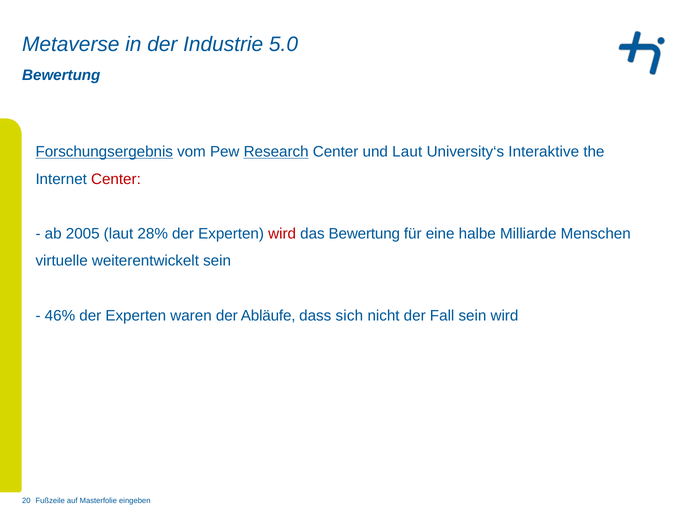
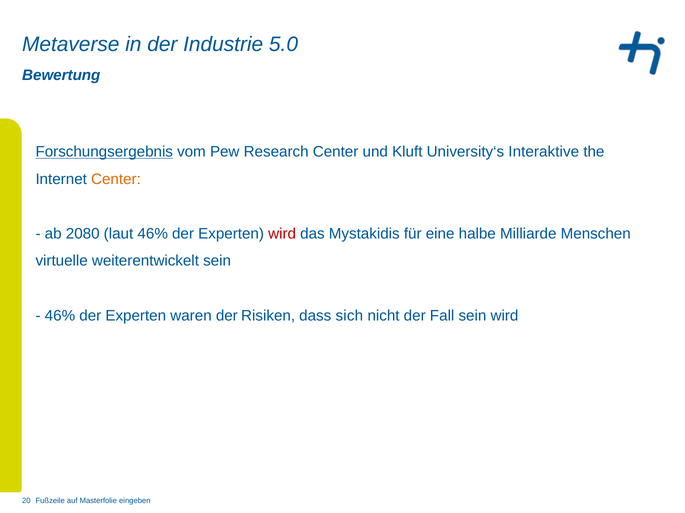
Research underline: present -> none
und Laut: Laut -> Kluft
Center at (116, 179) colour: red -> orange
2005: 2005 -> 2080
laut 28%: 28% -> 46%
das Bewertung: Bewertung -> Mystakidis
Abläufe: Abläufe -> Risiken
